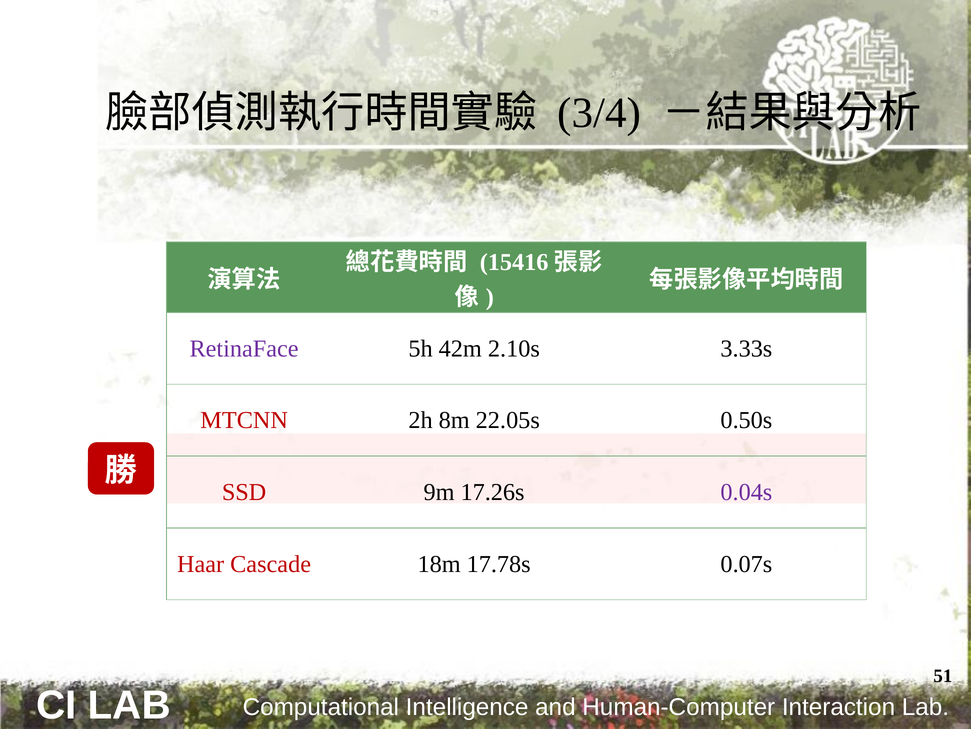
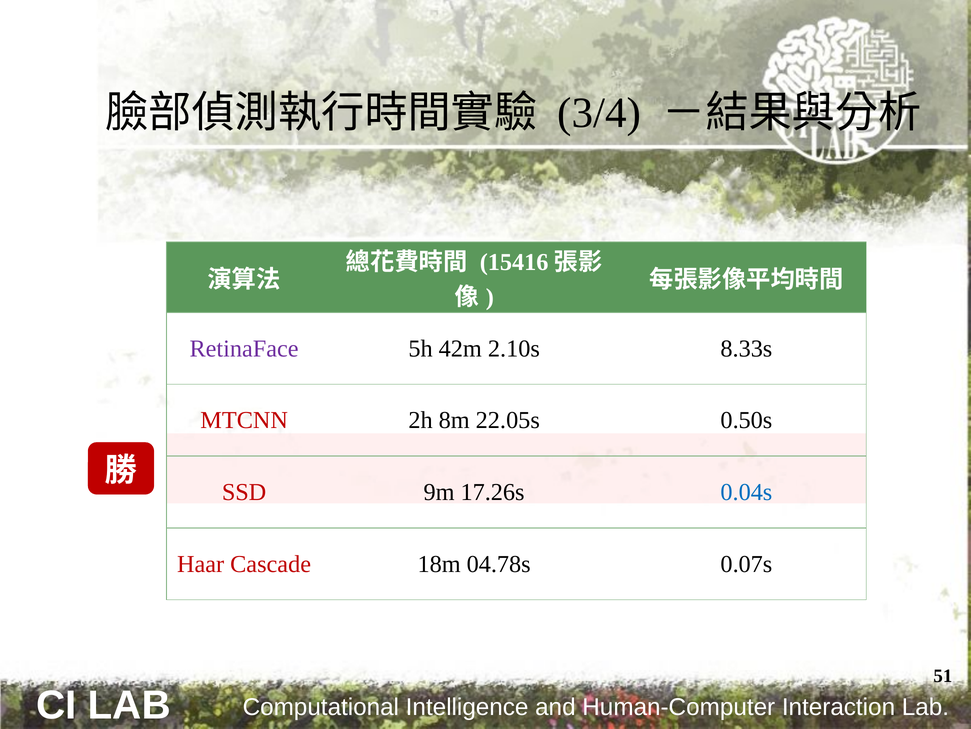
3.33s: 3.33s -> 8.33s
0.04s colour: purple -> blue
17.78s: 17.78s -> 04.78s
